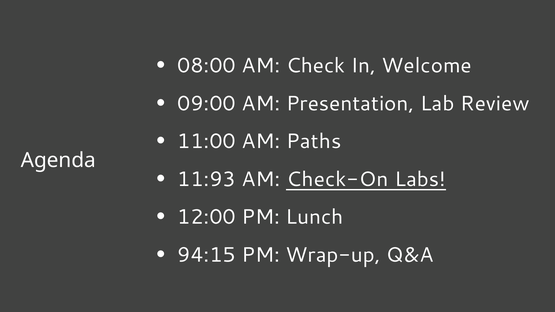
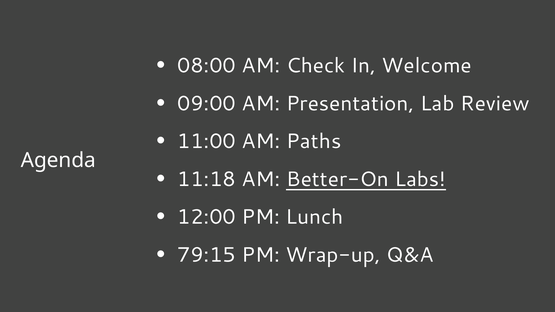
11:93: 11:93 -> 11:18
Check-On: Check-On -> Better-On
94:15: 94:15 -> 79:15
